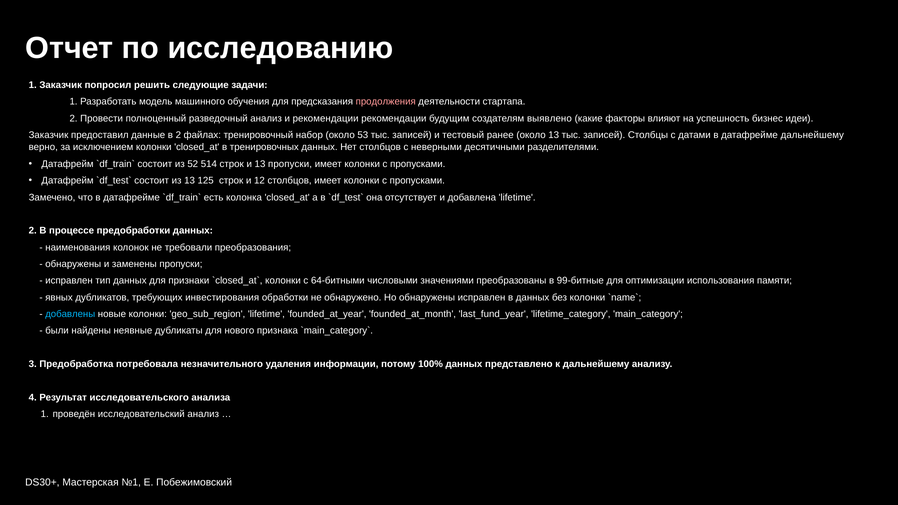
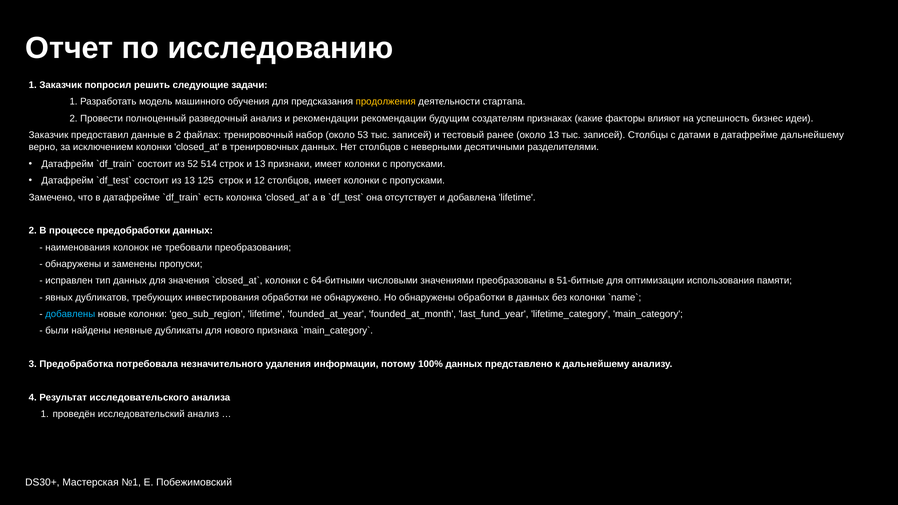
продолжения colour: pink -> yellow
выявлено: выявлено -> признаках
13 пропуски: пропуски -> признаки
признаки: признаки -> значения
99-битные: 99-битные -> 51-битные
обнаружены исправлен: исправлен -> обработки
